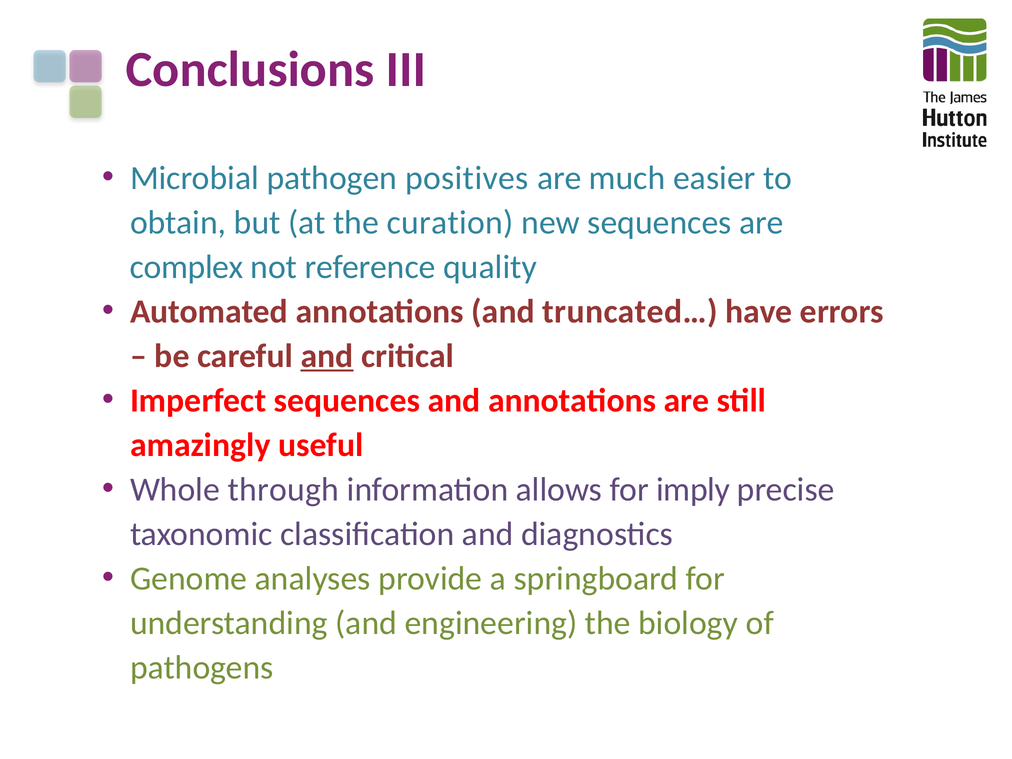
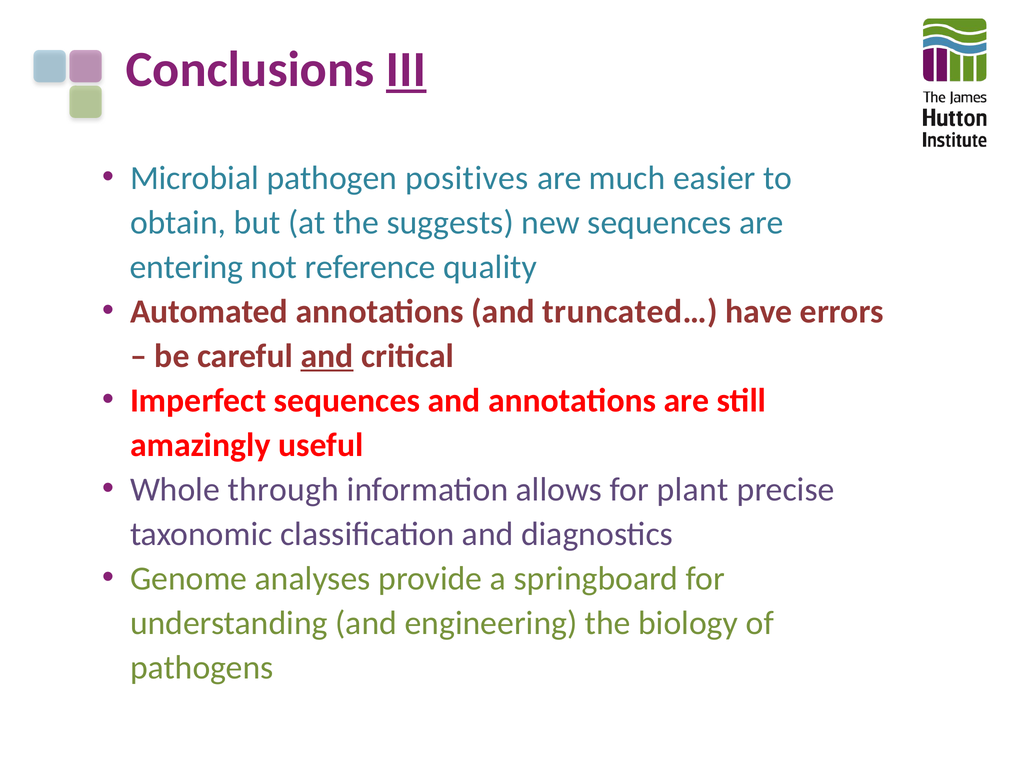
III underline: none -> present
curation: curation -> suggests
complex: complex -> entering
imply: imply -> plant
